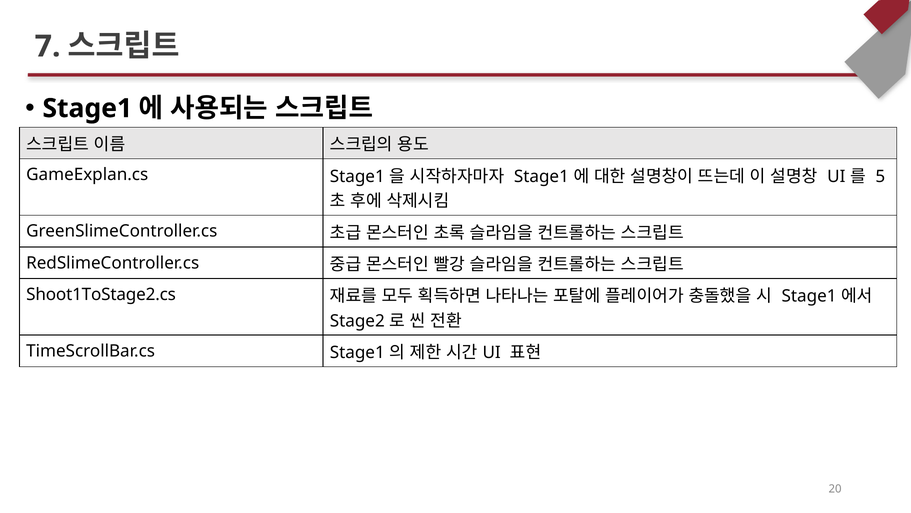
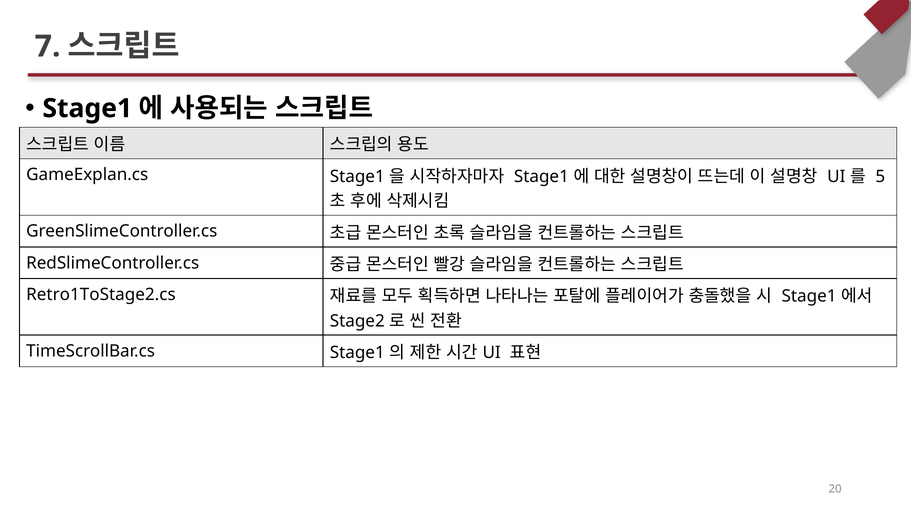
Shoot1ToStage2.cs: Shoot1ToStage2.cs -> Retro1ToStage2.cs
